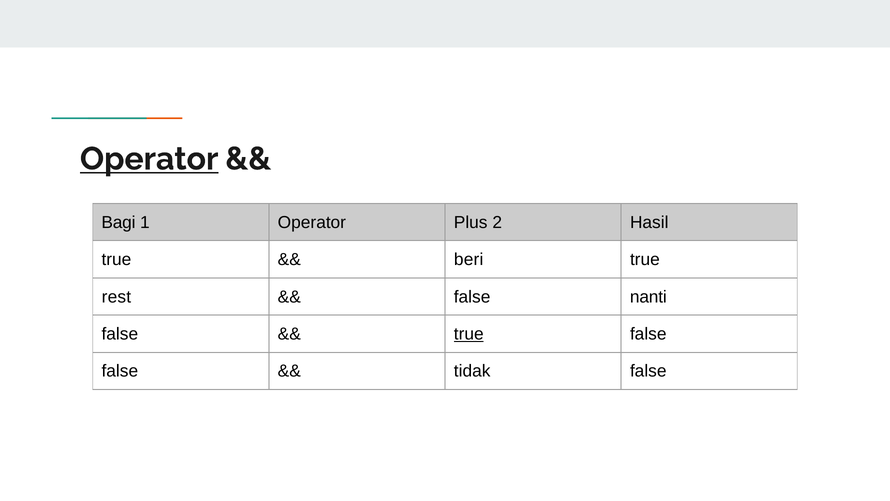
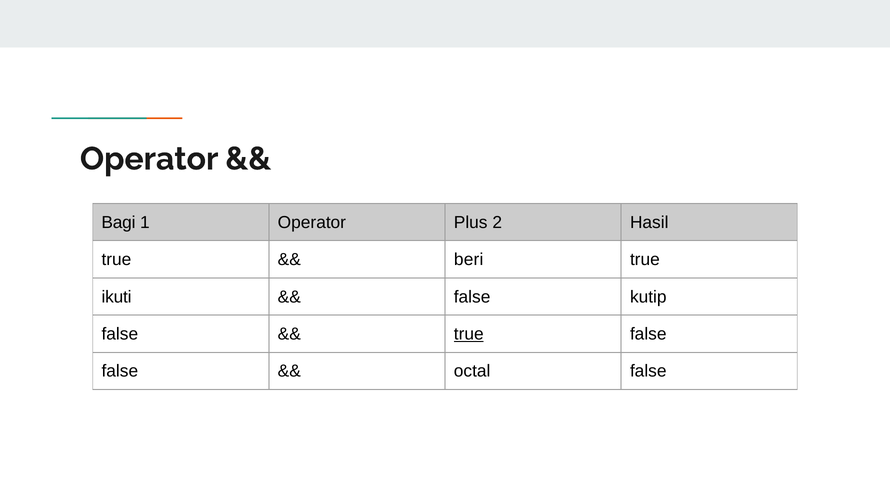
Operator at (149, 159) underline: present -> none
rest: rest -> ikuti
nanti: nanti -> kutip
tidak: tidak -> octal
